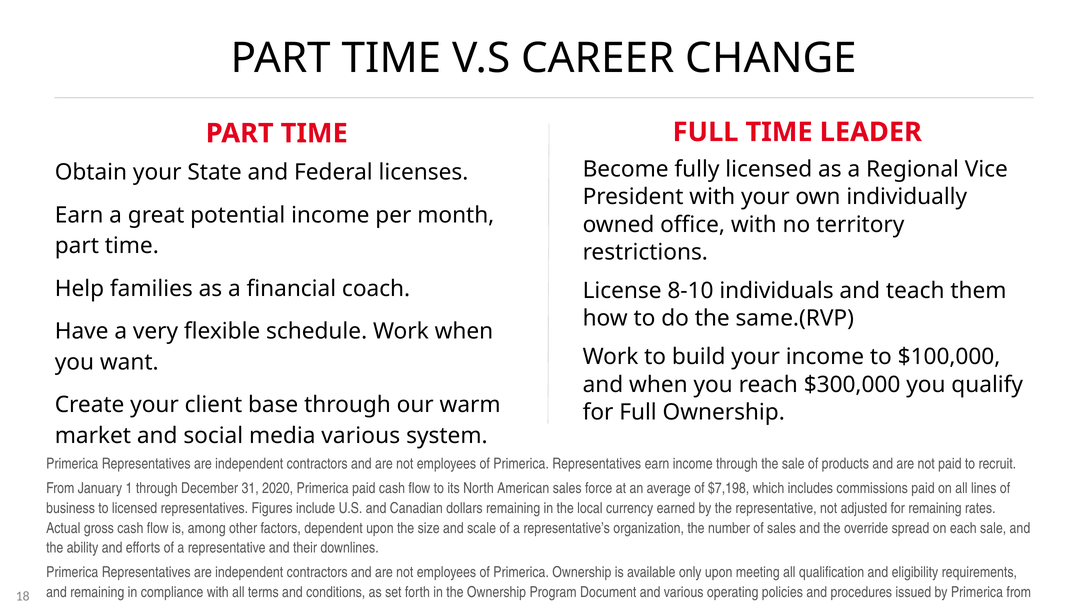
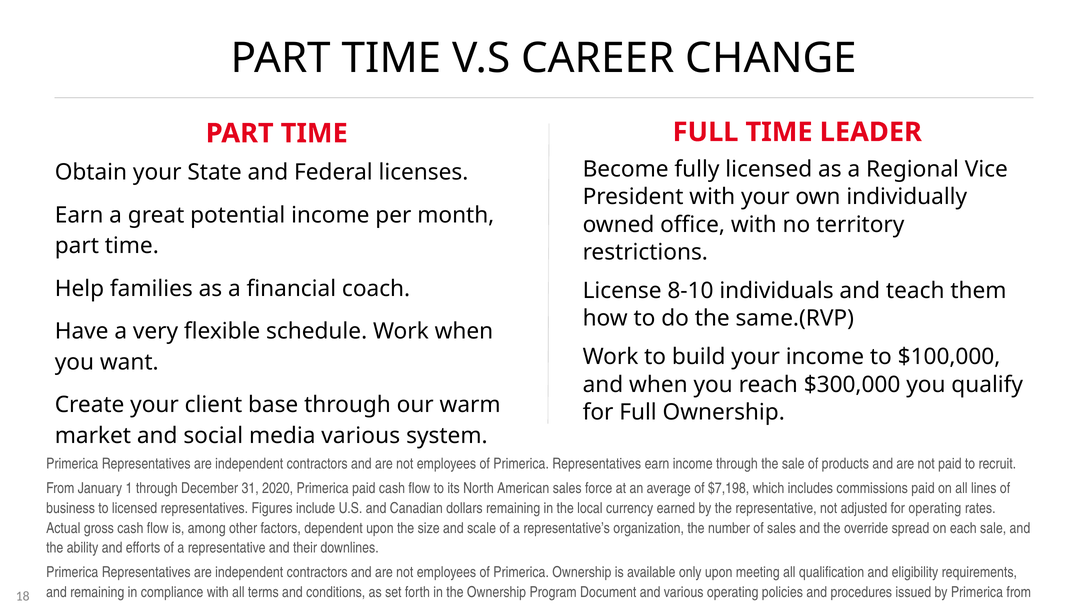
for remaining: remaining -> operating
